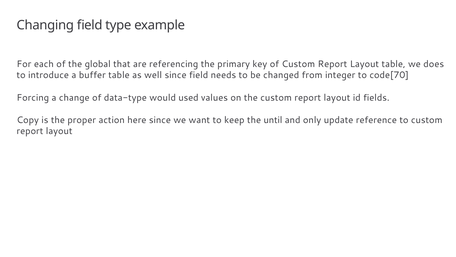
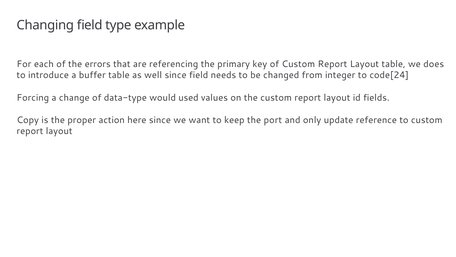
global: global -> errors
code[70: code[70 -> code[24
until: until -> port
